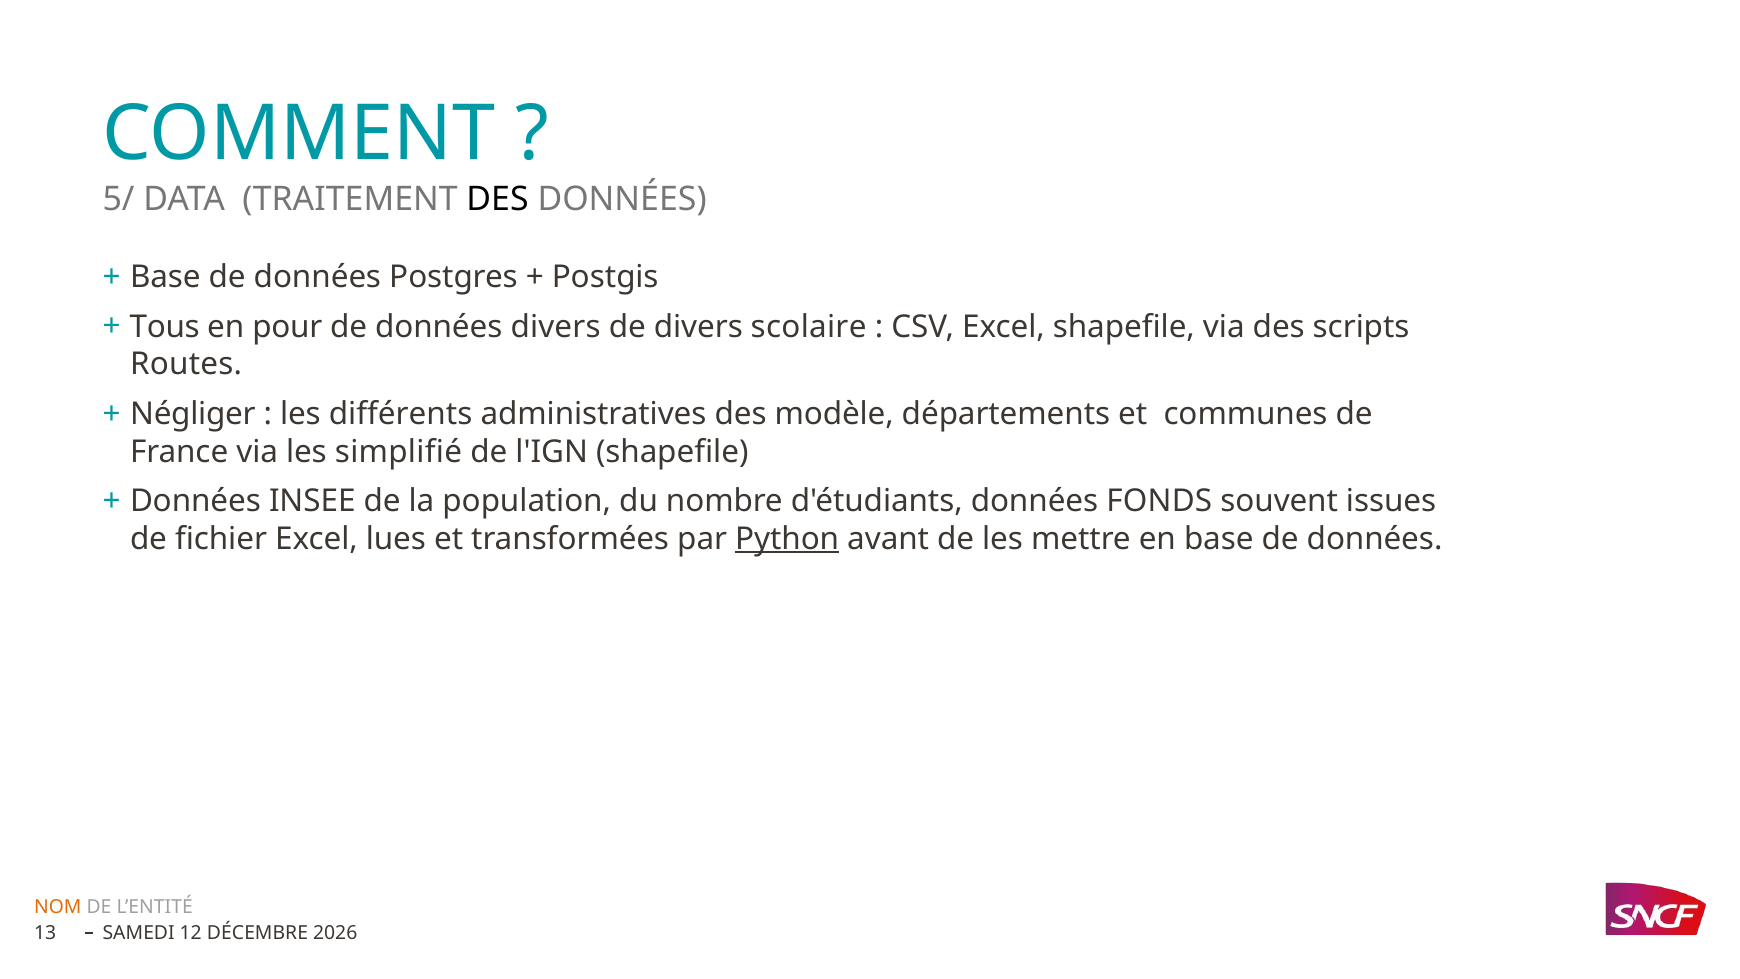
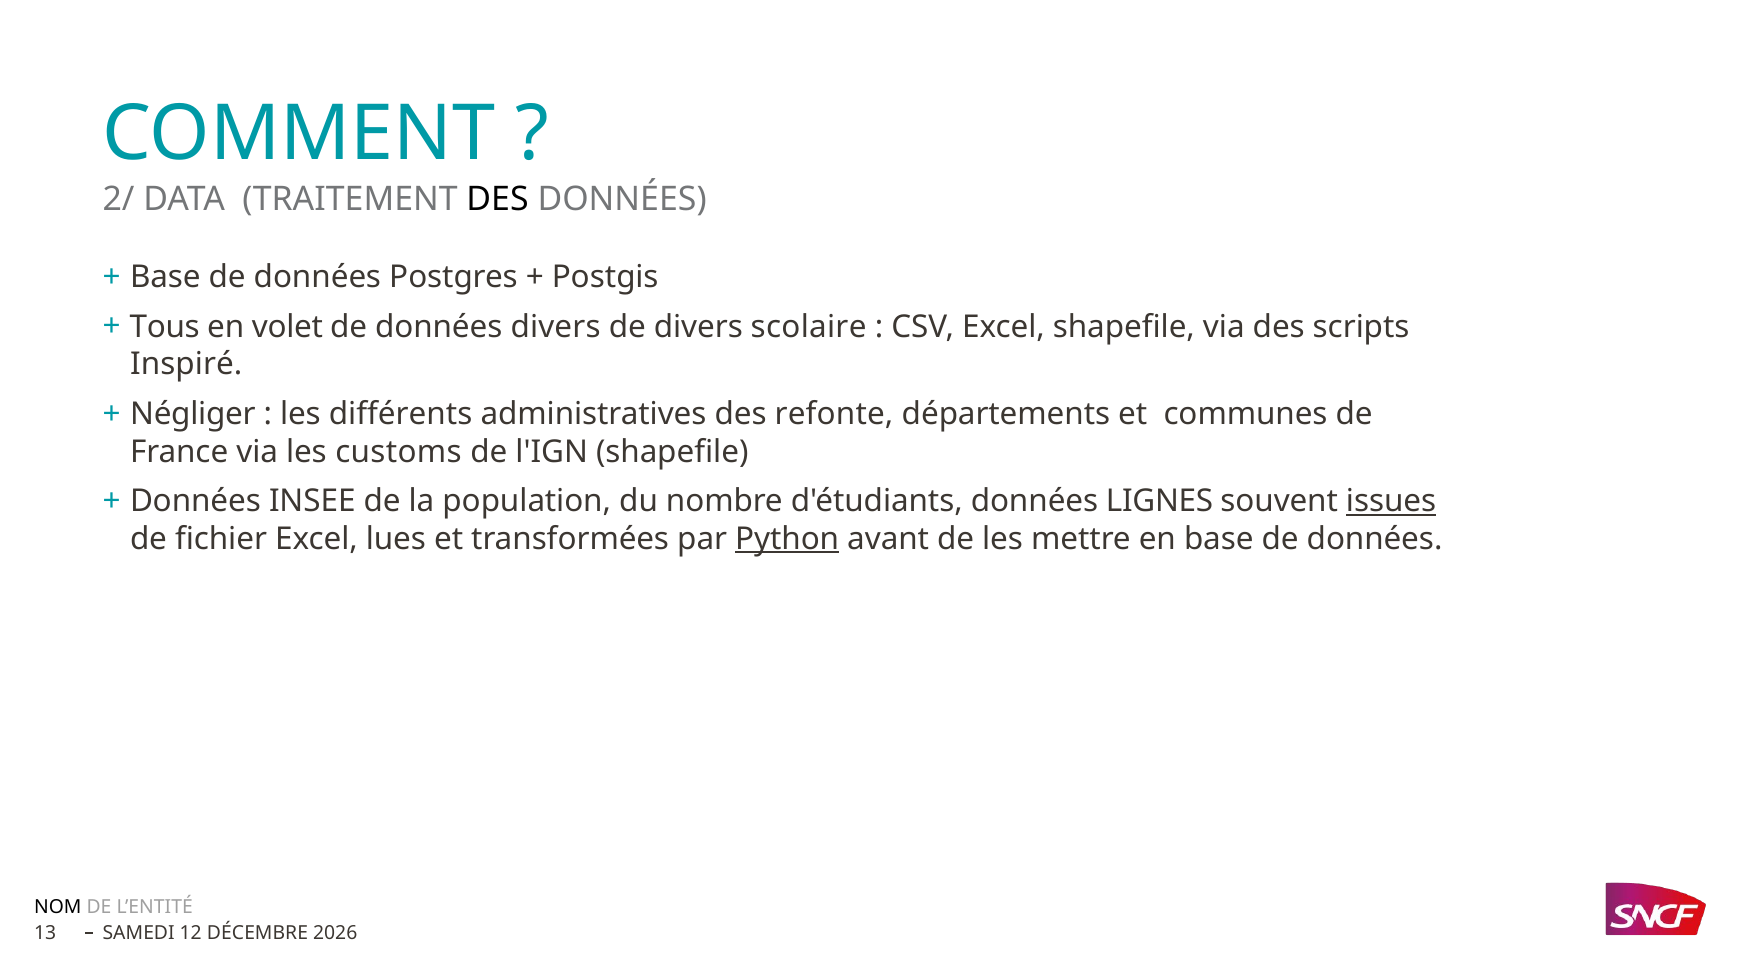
5/: 5/ -> 2/
pour: pour -> volet
Routes: Routes -> Inspiré
modèle: modèle -> refonte
simplifié: simplifié -> customs
FONDS: FONDS -> LIGNES
issues underline: none -> present
NOM colour: orange -> black
